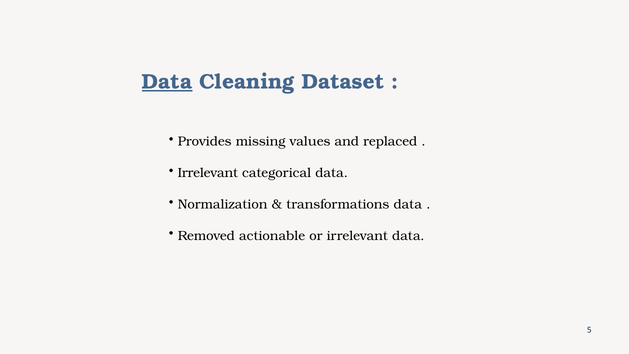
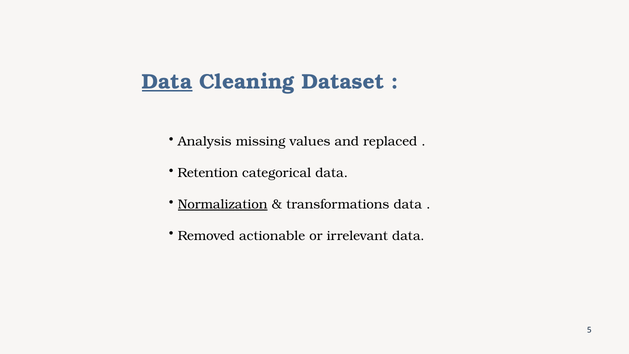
Provides: Provides -> Analysis
Irrelevant at (208, 173): Irrelevant -> Retention
Normalization underline: none -> present
